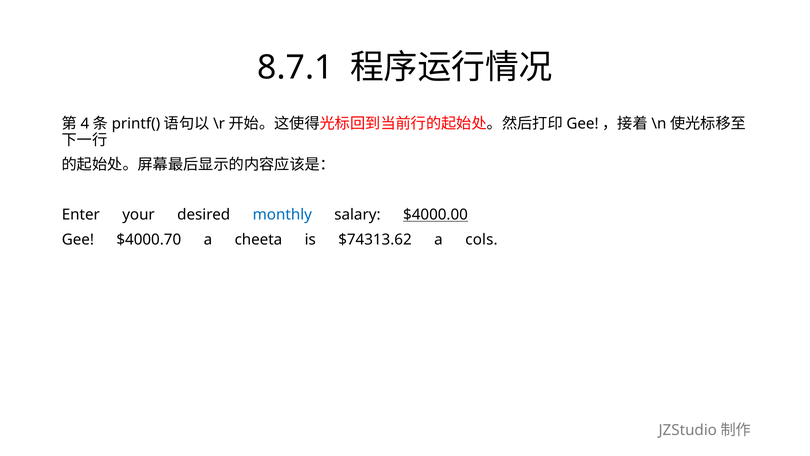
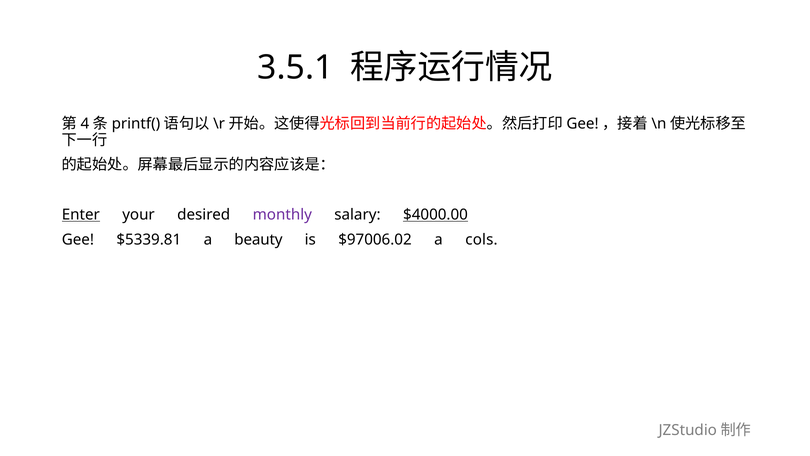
8.7.1: 8.7.1 -> 3.5.1
Enter underline: none -> present
monthly colour: blue -> purple
$4000.70: $4000.70 -> $5339.81
cheeta: cheeta -> beauty
$74313.62: $74313.62 -> $97006.02
